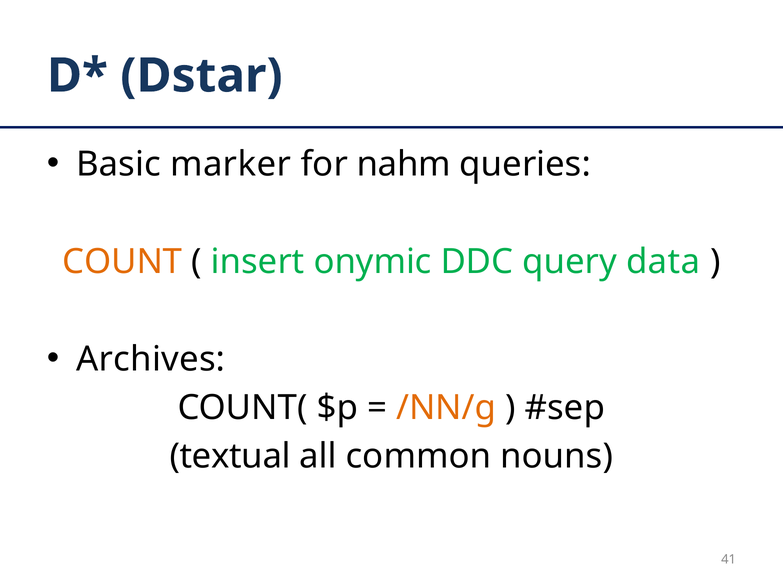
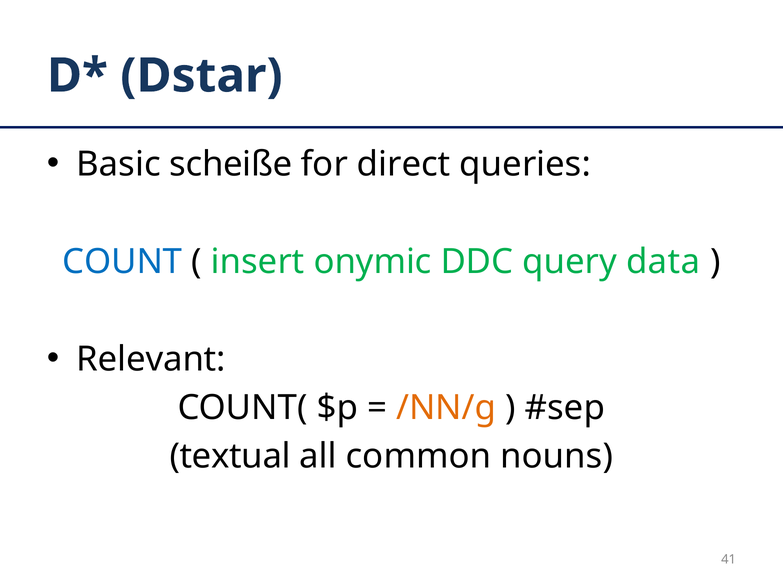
marker: marker -> scheiße
nahm: nahm -> direct
COUNT colour: orange -> blue
Archives: Archives -> Relevant
